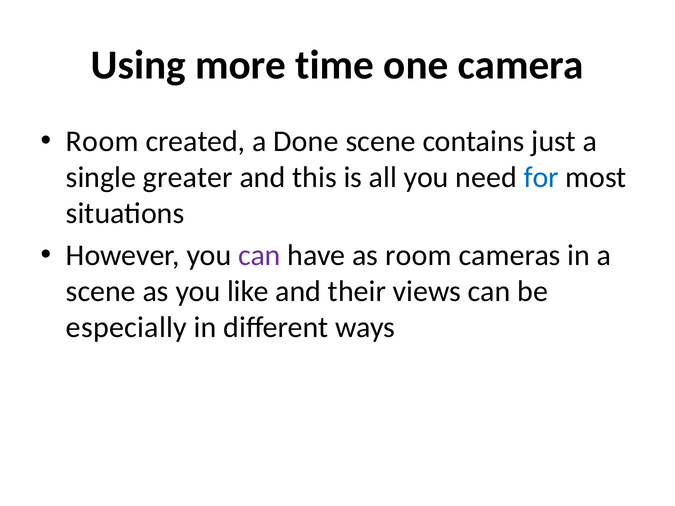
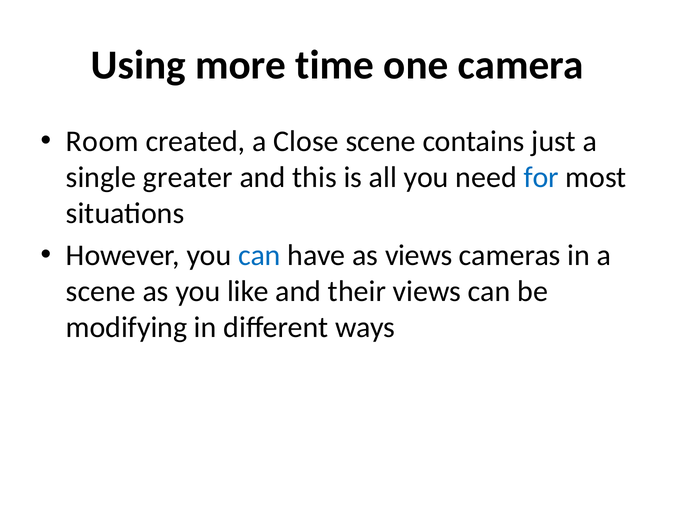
Done: Done -> Close
can at (259, 256) colour: purple -> blue
as room: room -> views
especially: especially -> modifying
